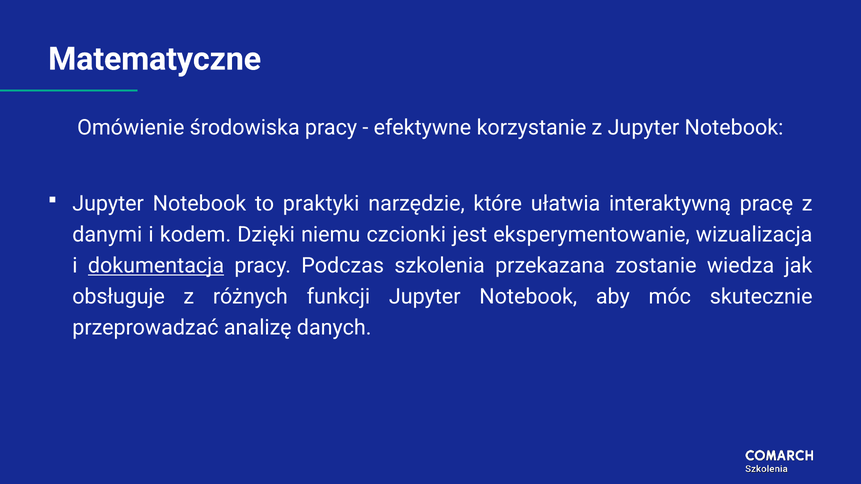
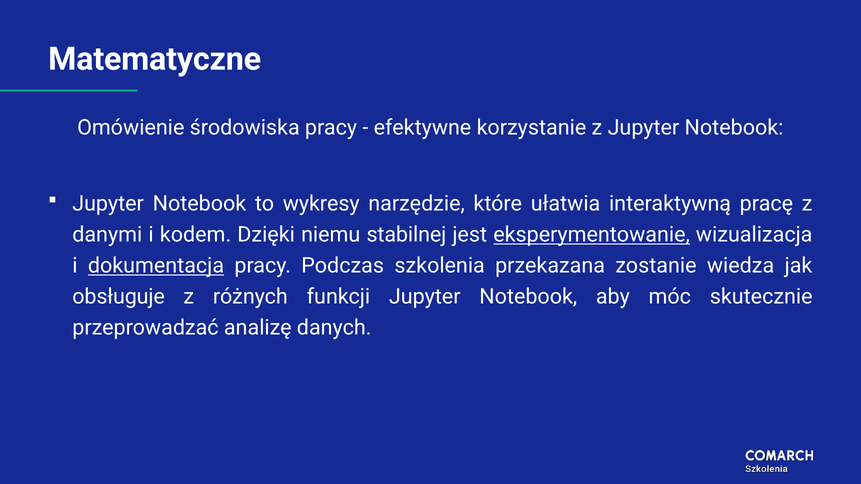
praktyki: praktyki -> wykresy
czcionki: czcionki -> stabilnej
eksperymentowanie underline: none -> present
